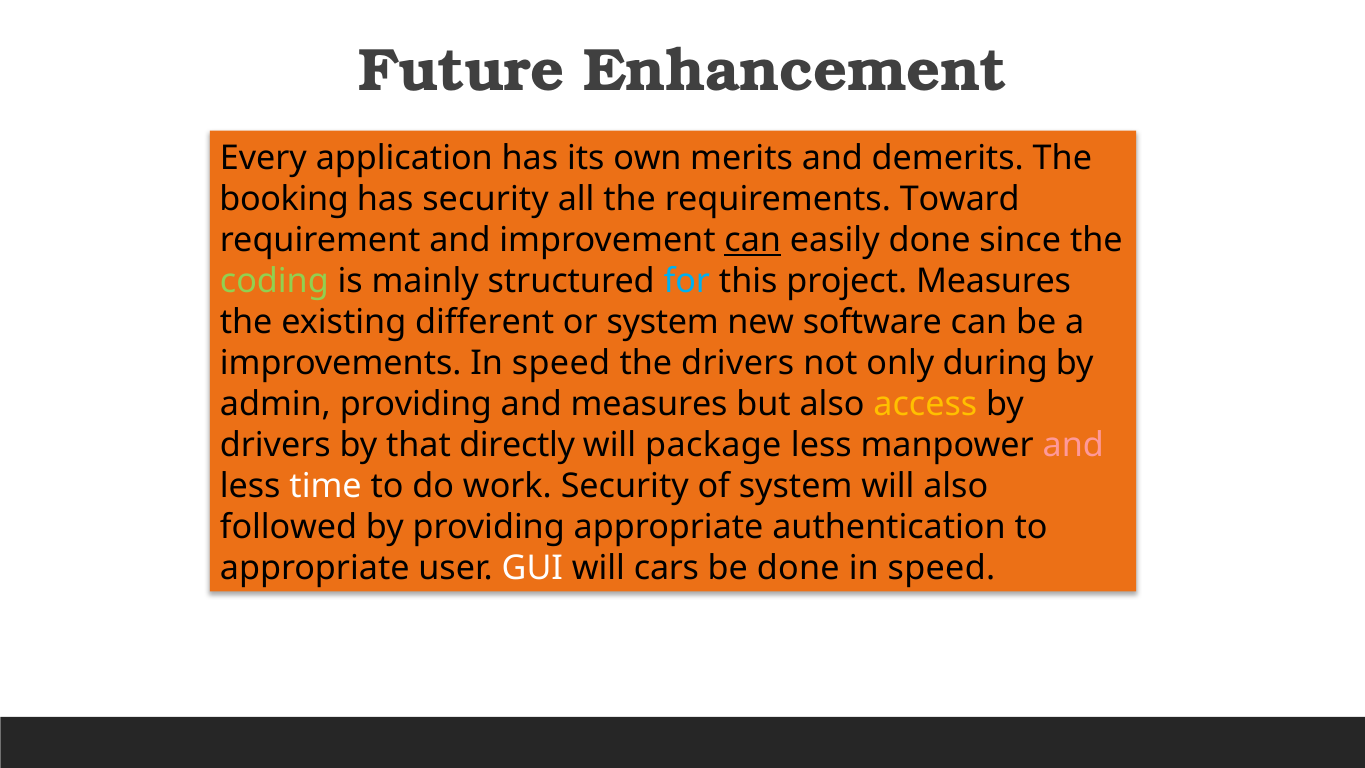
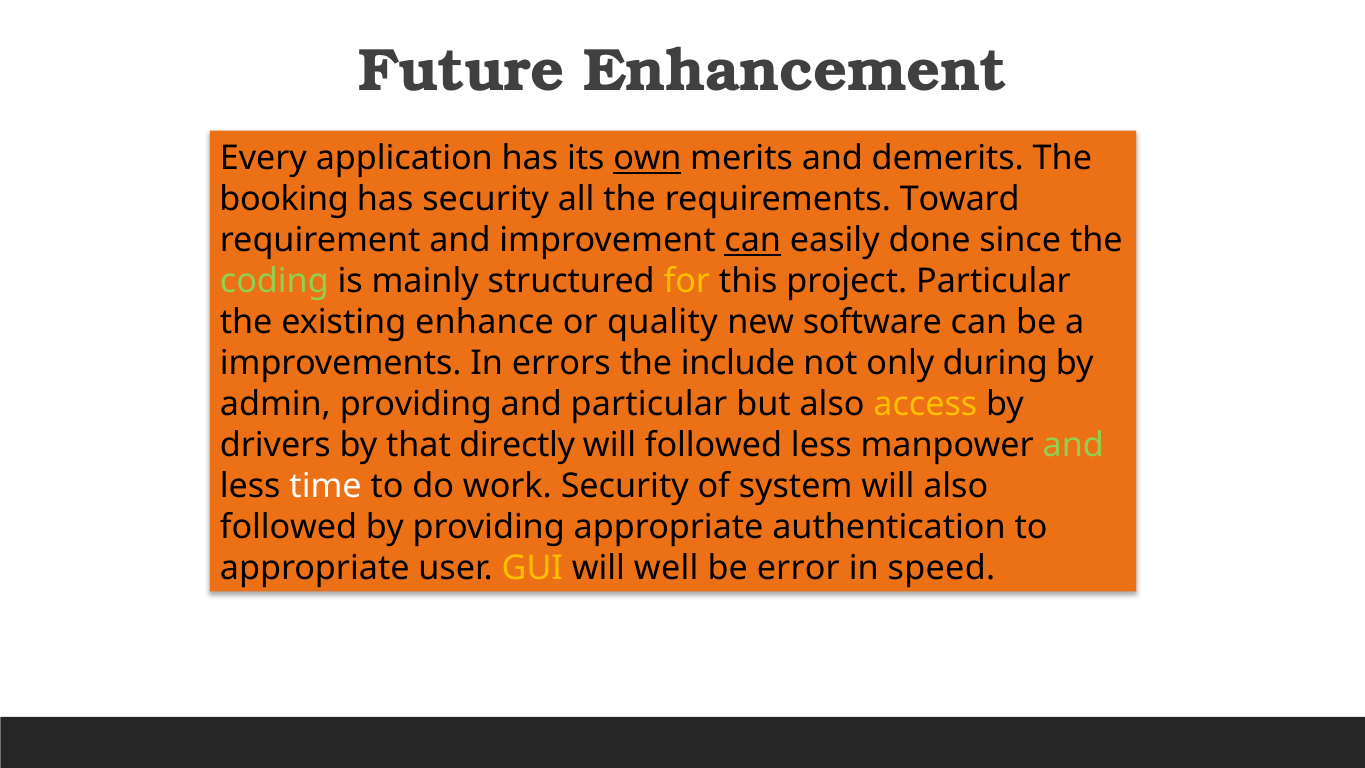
own underline: none -> present
for colour: light blue -> yellow
project Measures: Measures -> Particular
different: different -> enhance
or system: system -> quality
improvements In speed: speed -> errors
the drivers: drivers -> include
and measures: measures -> particular
will package: package -> followed
and at (1073, 445) colour: pink -> light green
GUI colour: white -> yellow
cars: cars -> well
be done: done -> error
